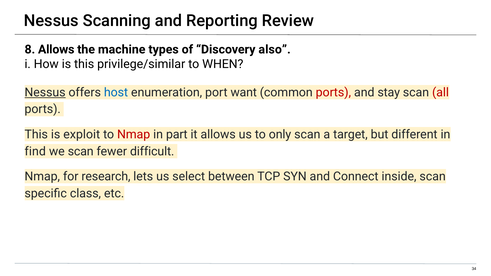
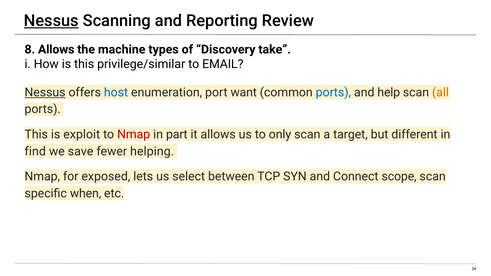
Nessus at (51, 21) underline: none -> present
also: also -> take
WHEN: WHEN -> EMAIL
ports at (333, 92) colour: red -> blue
stay: stay -> help
all colour: red -> orange
we scan: scan -> save
difficult: difficult -> helping
research: research -> exposed
inside: inside -> scope
class: class -> when
